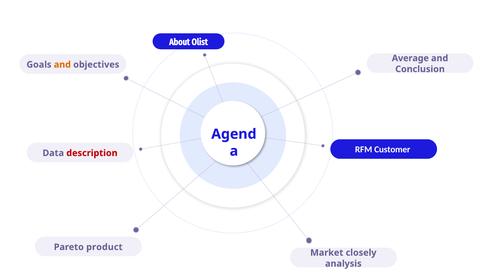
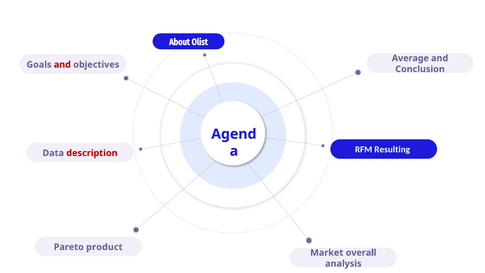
and at (62, 65) colour: orange -> red
Customer: Customer -> Resulting
closely: closely -> overall
